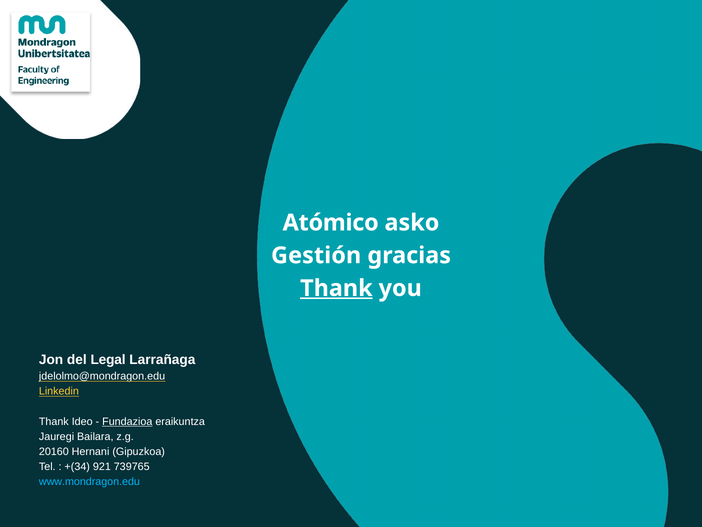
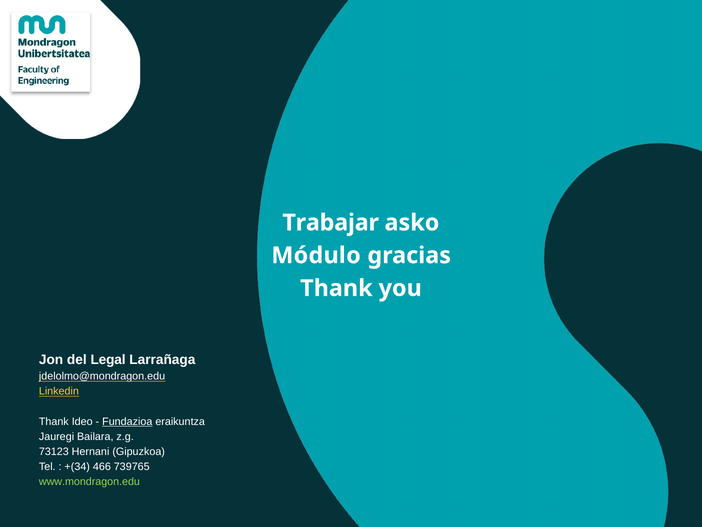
Atómico: Atómico -> Trabajar
Gestión: Gestión -> Módulo
Thank at (336, 288) underline: present -> none
20160: 20160 -> 73123
921: 921 -> 466
www.mondragon.edu colour: light blue -> light green
